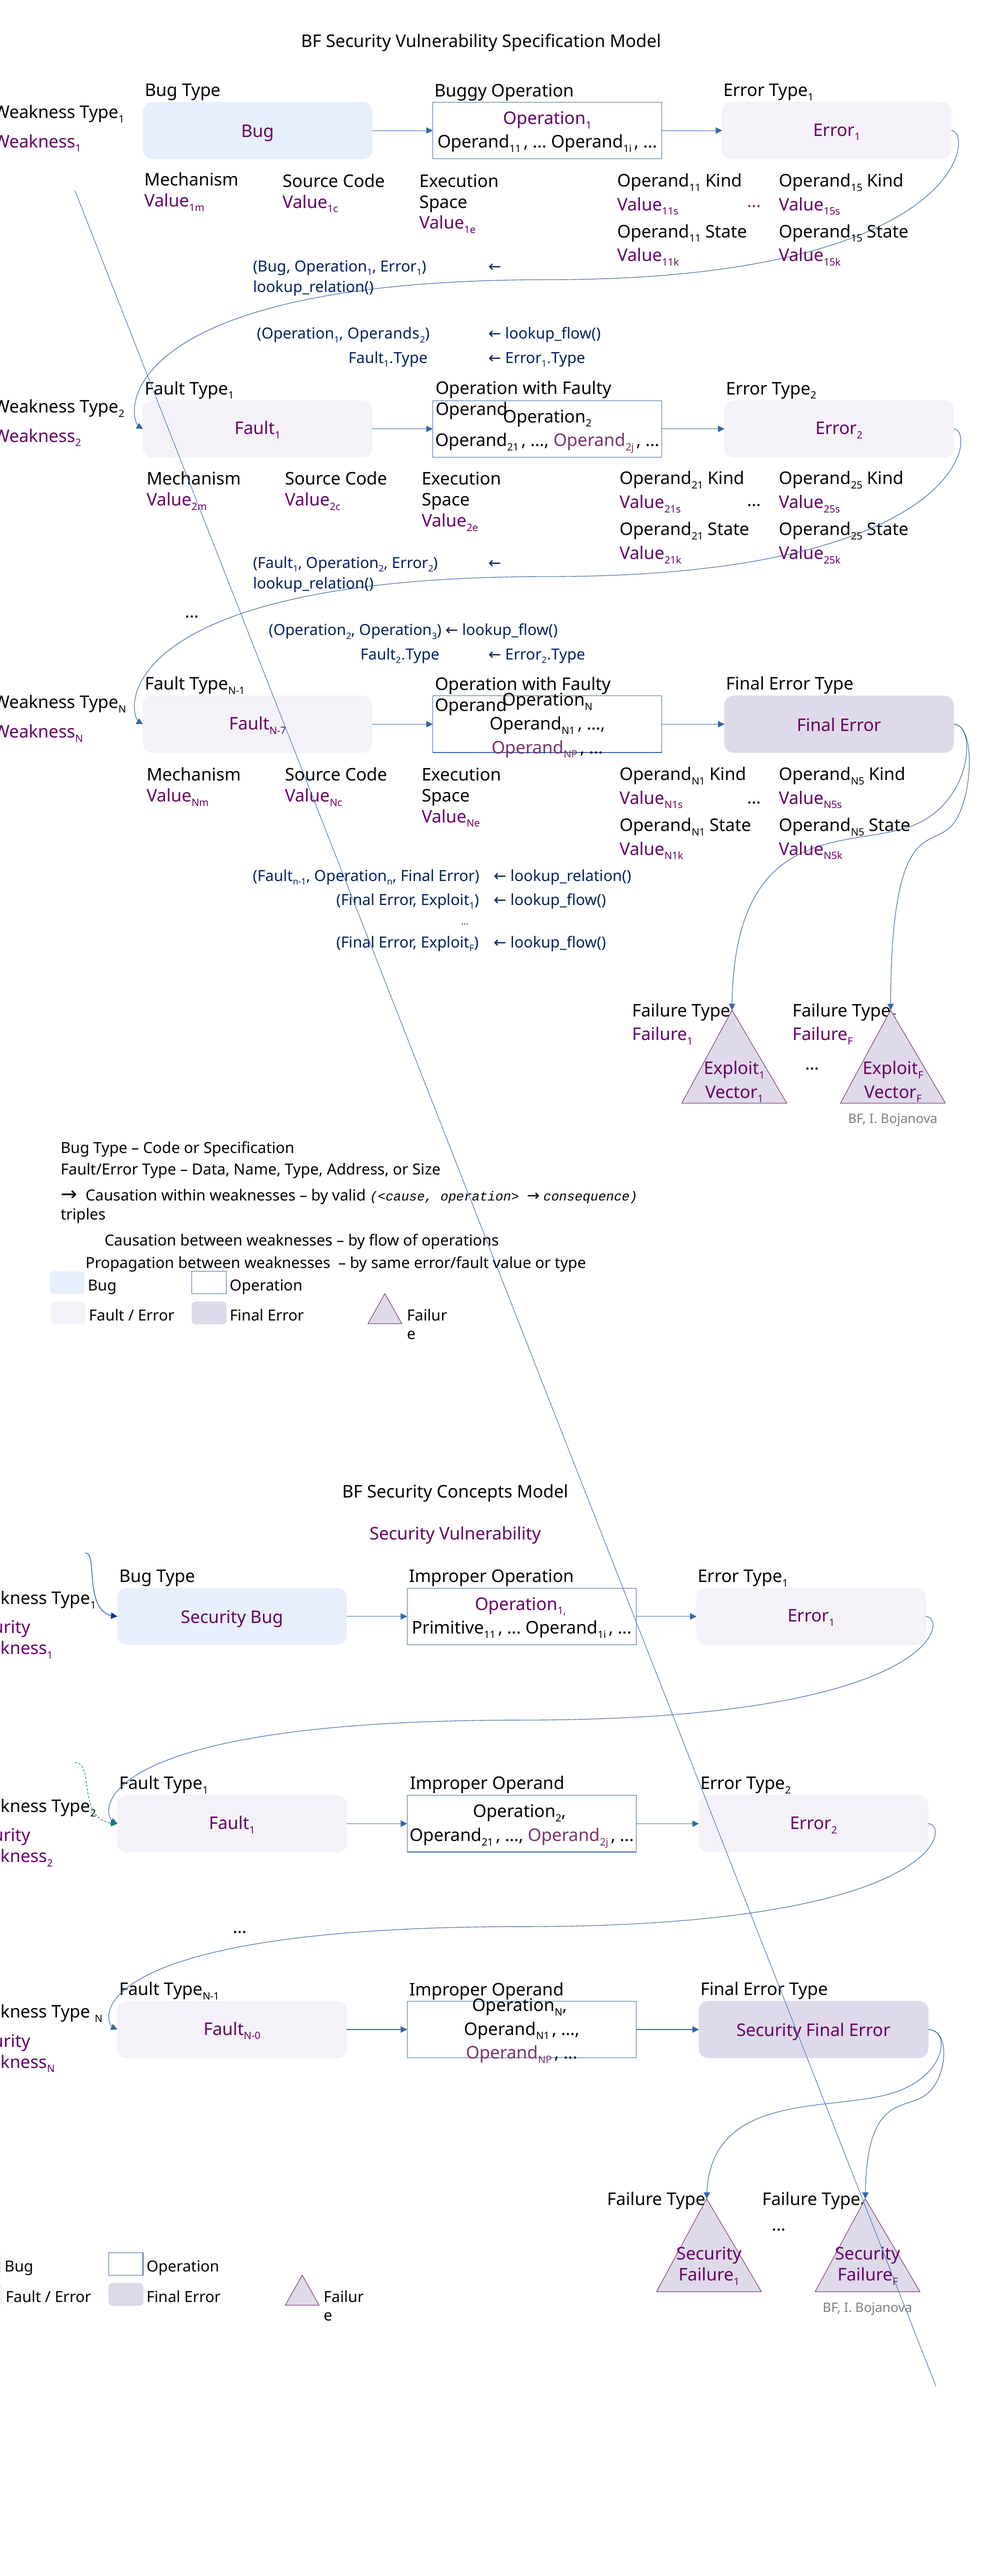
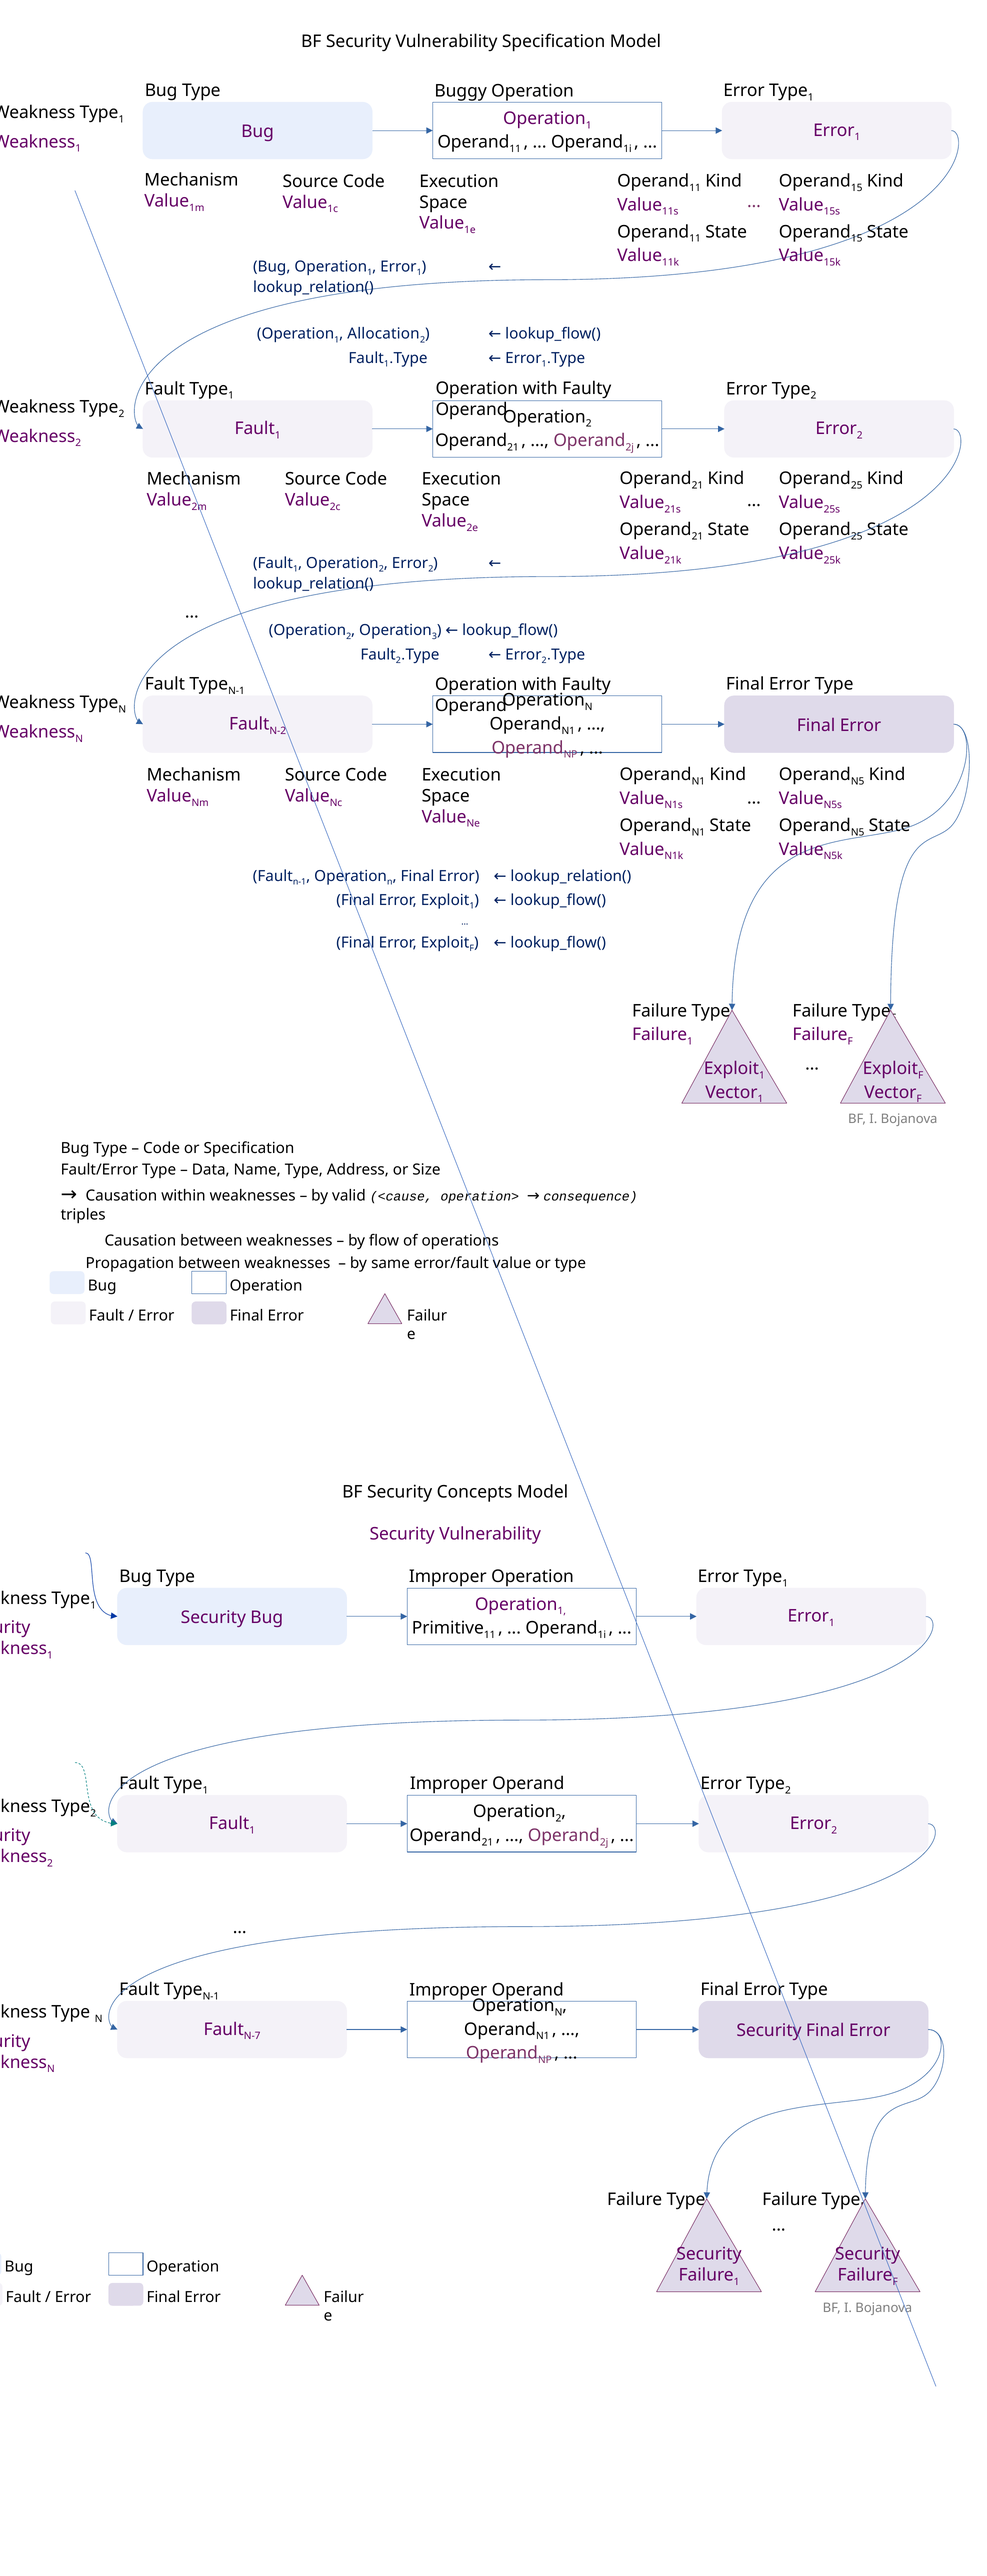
Operands: Operands -> Allocation
N-7: N-7 -> N-2
N-0: N-0 -> N-7
